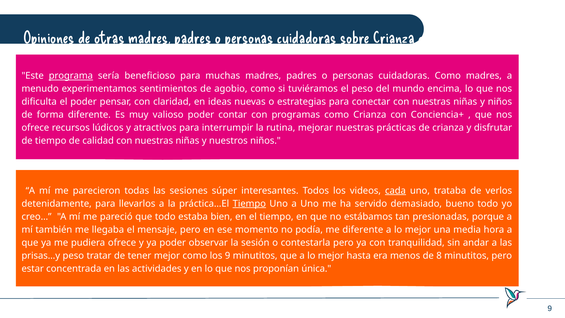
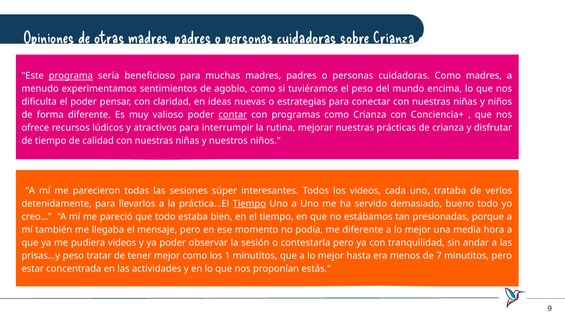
contar underline: none -> present
cada underline: present -> none
pudiera ofrece: ofrece -> videos
los 9: 9 -> 1
8: 8 -> 7
única: única -> estás
